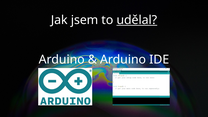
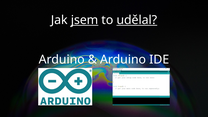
jsem underline: none -> present
